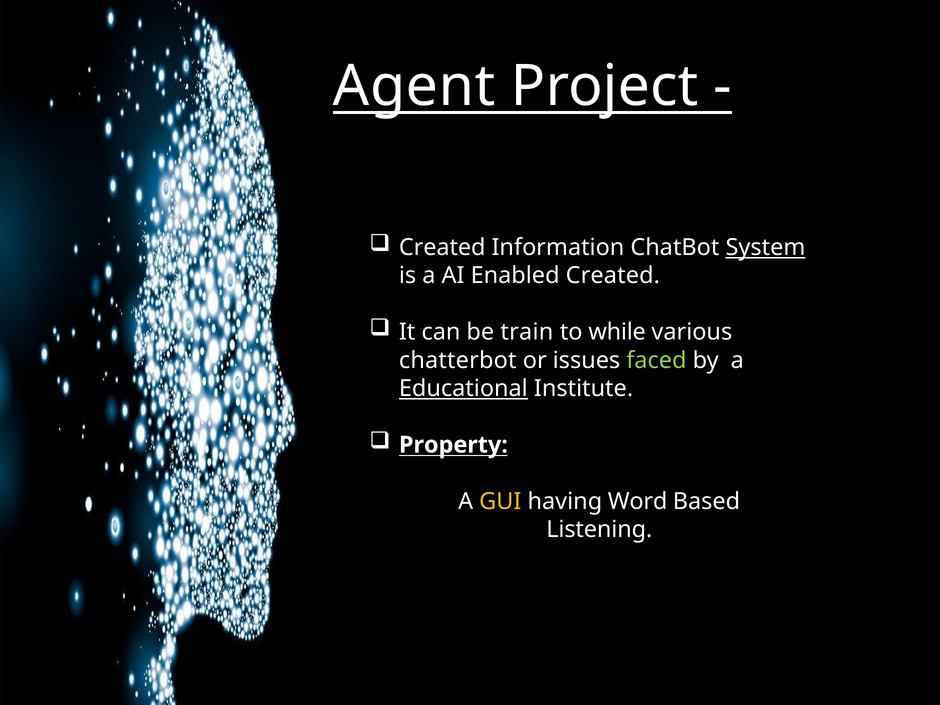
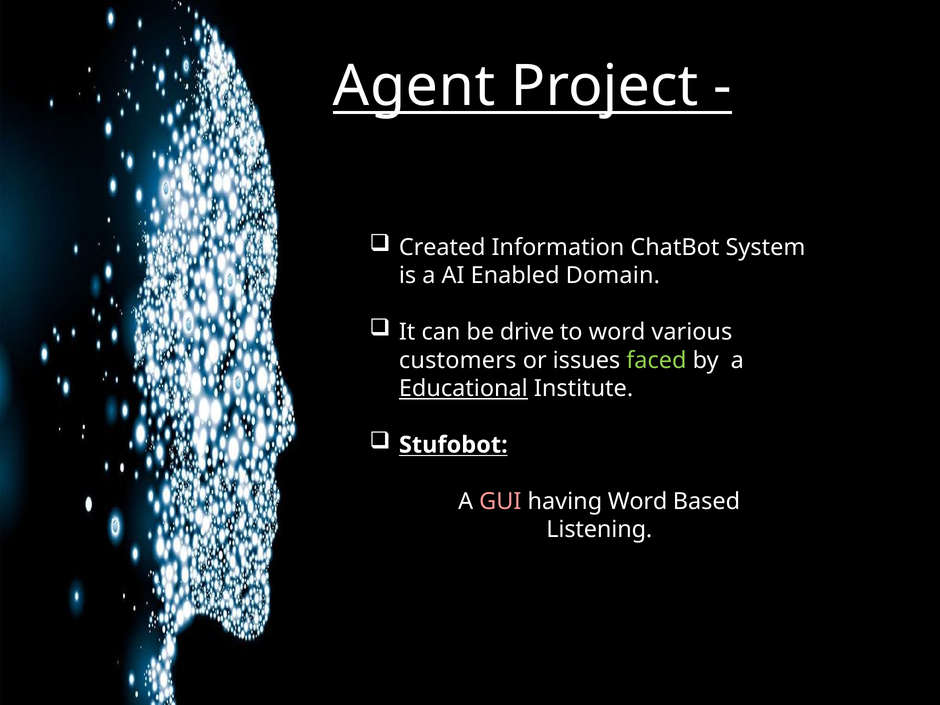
System underline: present -> none
Enabled Created: Created -> Domain
train: train -> drive
to while: while -> word
chatterbot: chatterbot -> customers
Property: Property -> Stufobot
GUI colour: yellow -> pink
